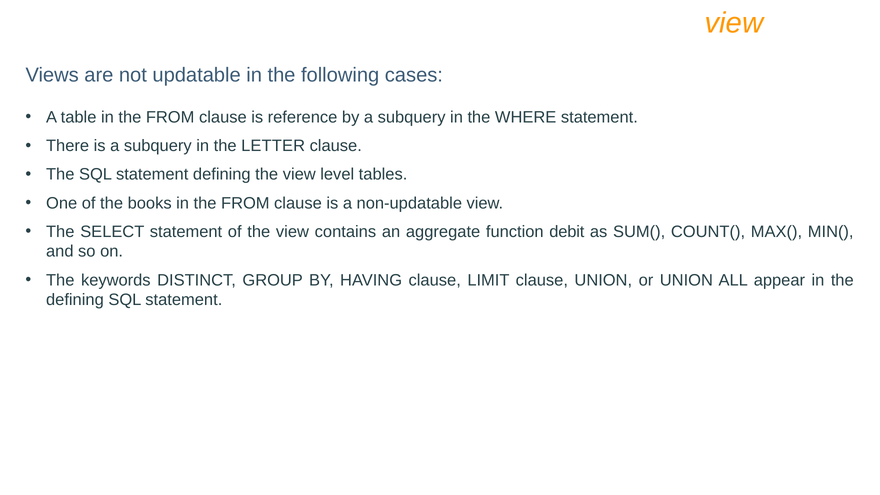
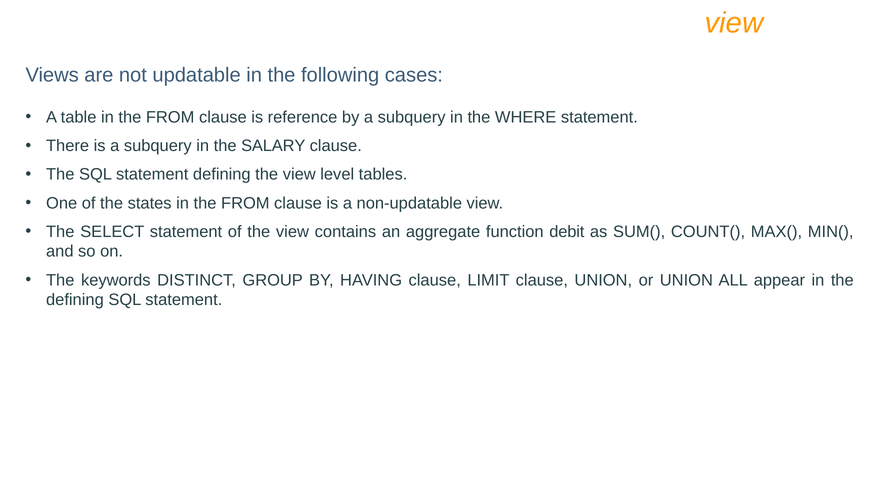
LETTER: LETTER -> SALARY
books: books -> states
